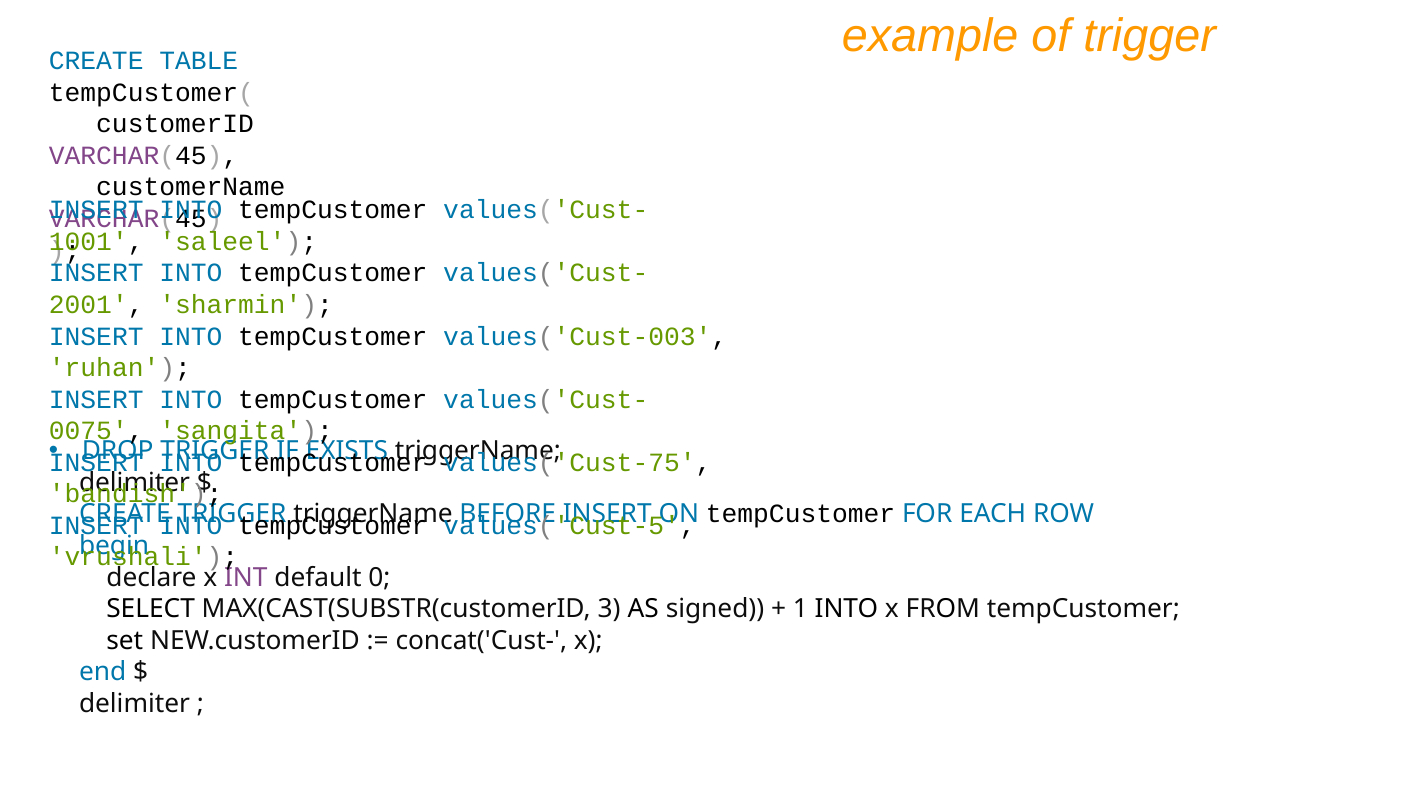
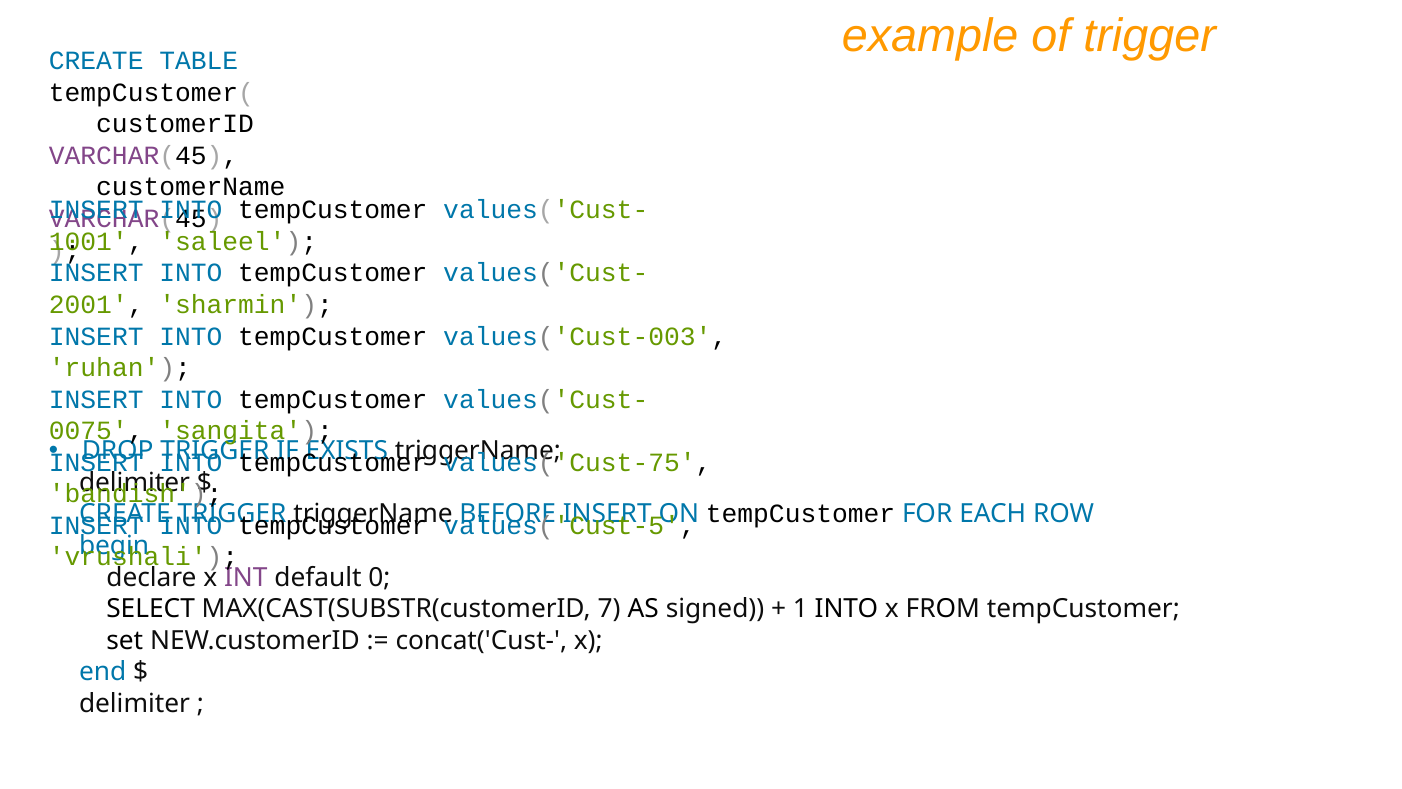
3: 3 -> 7
